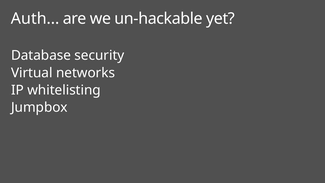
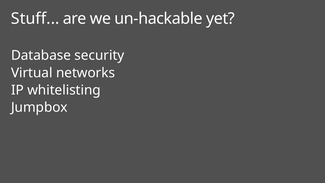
Auth: Auth -> Stuff
